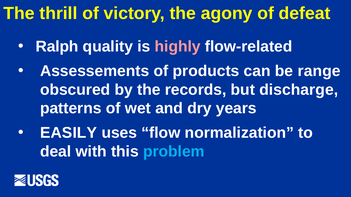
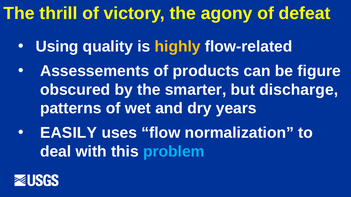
Ralph: Ralph -> Using
highly colour: pink -> yellow
range: range -> figure
records: records -> smarter
